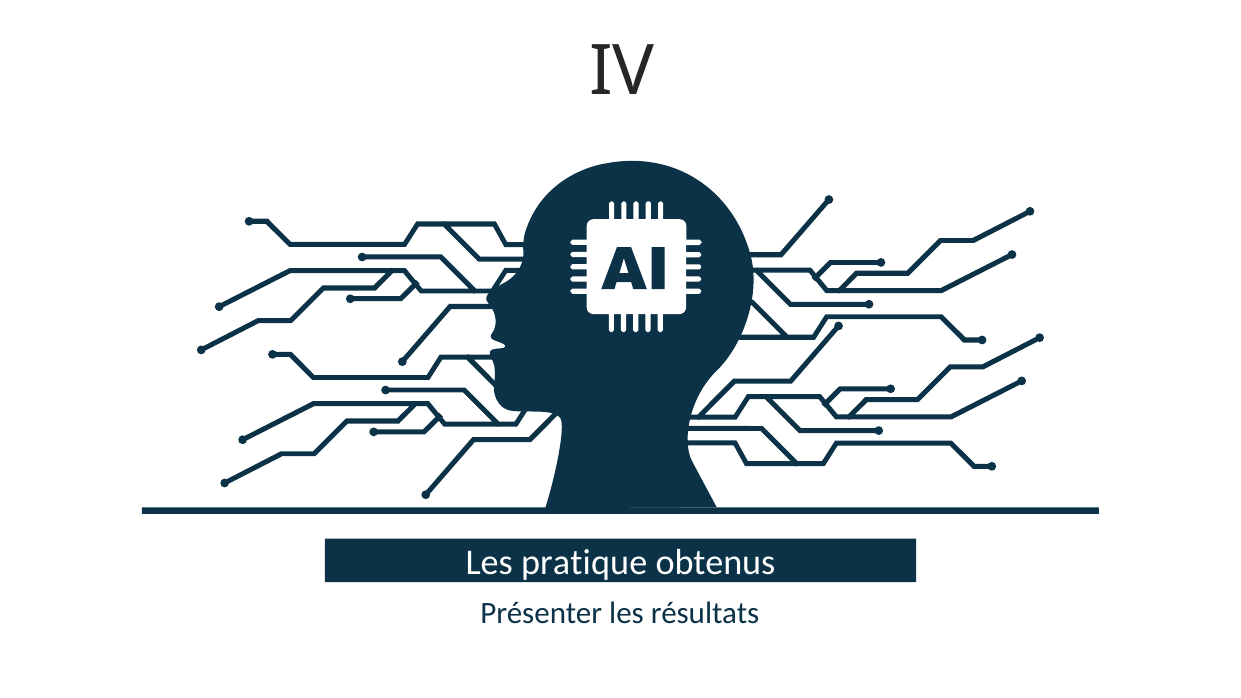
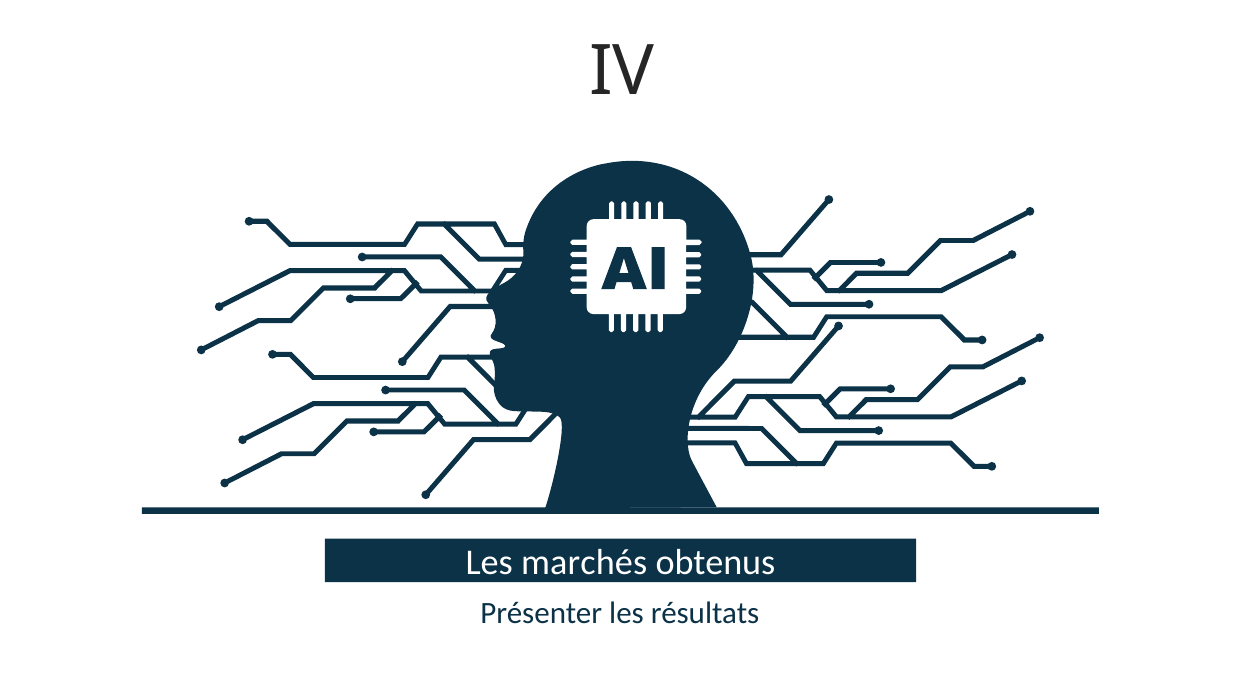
pratique: pratique -> marchés
